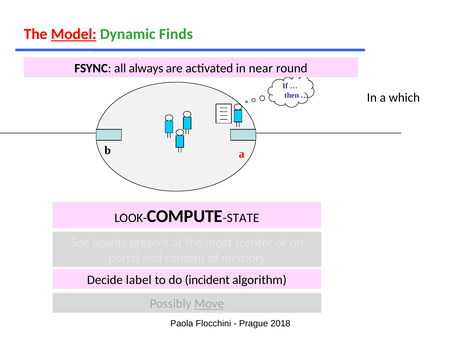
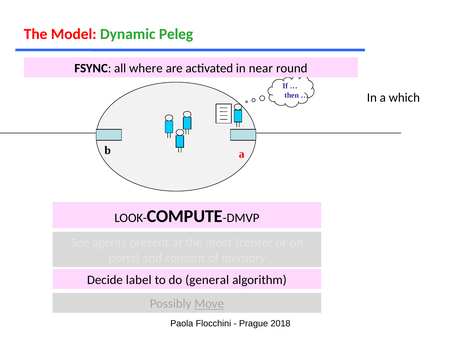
Model underline: present -> none
Finds: Finds -> Peleg
always: always -> where
STATE: STATE -> DMVP
incident: incident -> general
